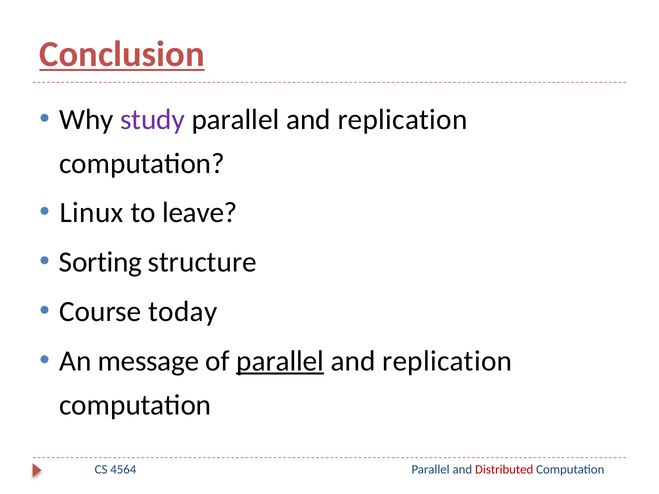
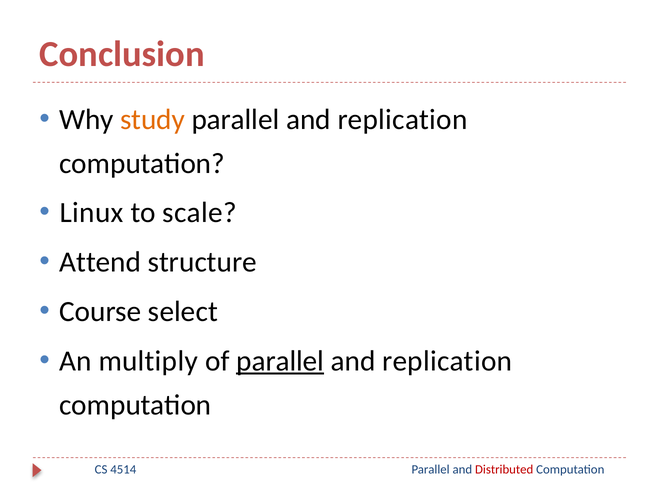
Conclusion underline: present -> none
study colour: purple -> orange
leave: leave -> scale
Sorting: Sorting -> Attend
today: today -> select
message: message -> multiply
4564: 4564 -> 4514
